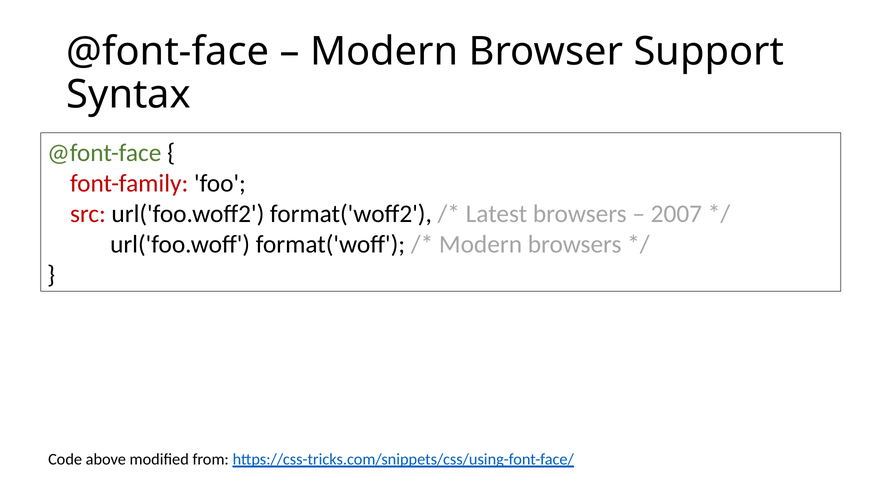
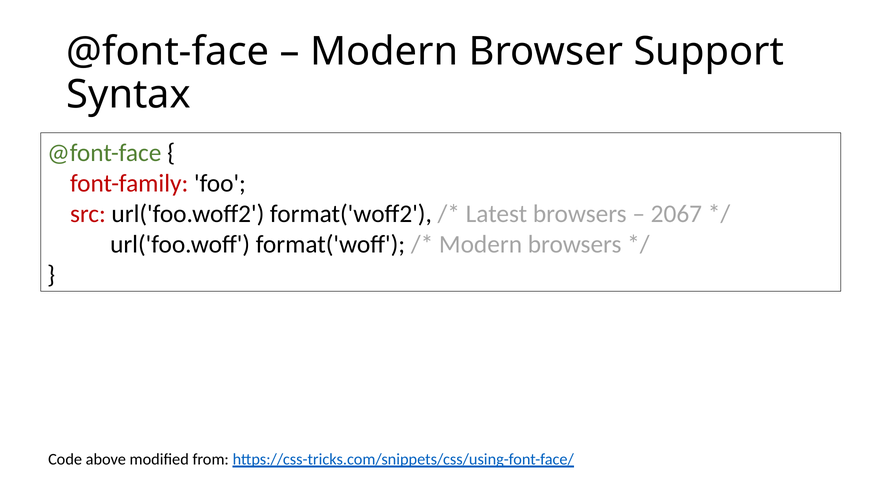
2007: 2007 -> 2067
